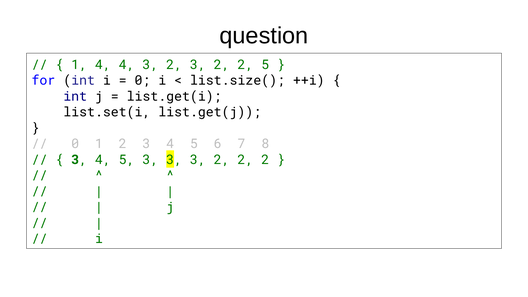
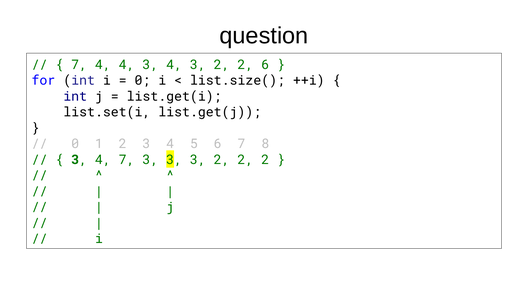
1 at (79, 65): 1 -> 7
4 3 2: 2 -> 4
2 5: 5 -> 6
5 at (127, 160): 5 -> 7
